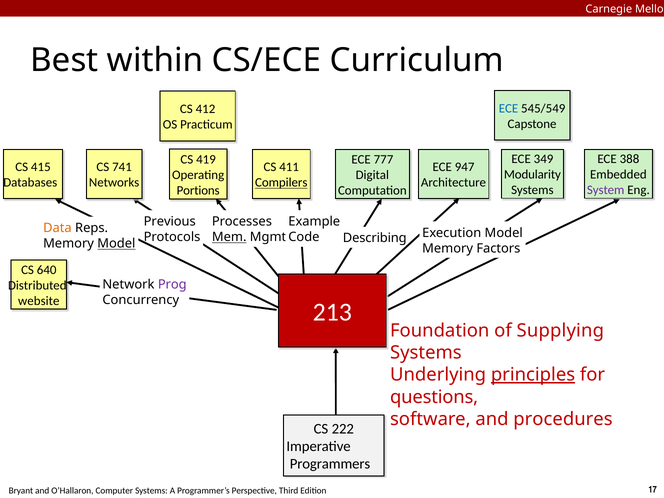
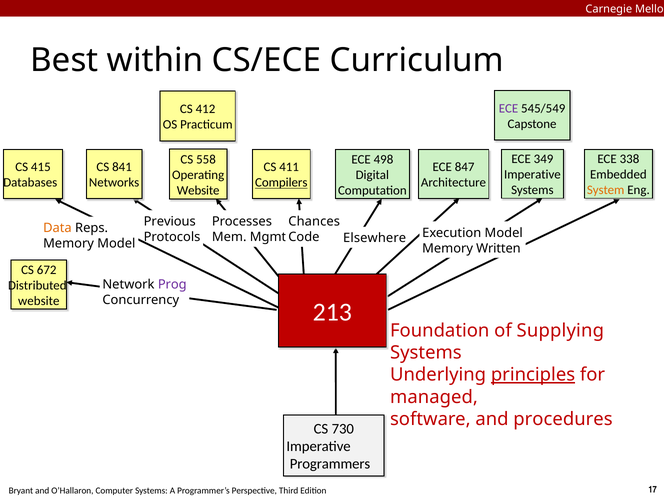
ECE at (509, 108) colour: blue -> purple
388: 388 -> 338
419: 419 -> 558
777: 777 -> 498
741: 741 -> 841
947: 947 -> 847
Modularity at (532, 175): Modularity -> Imperative
System colour: purple -> orange
Portions at (198, 190): Portions -> Website
Example: Example -> Chances
Mem underline: present -> none
Describing: Describing -> Elsewhere
Model at (116, 244) underline: present -> none
Factors: Factors -> Written
640: 640 -> 672
questions: questions -> managed
222: 222 -> 730
